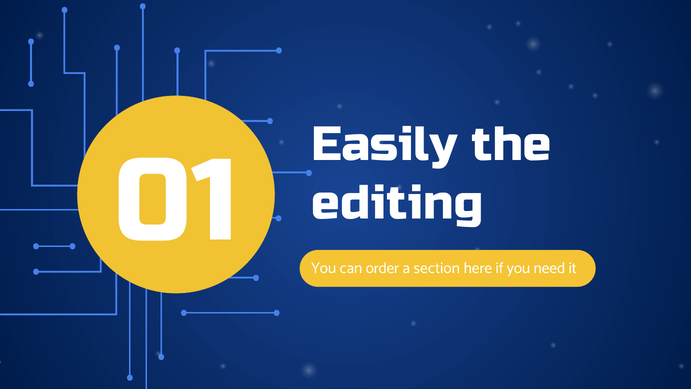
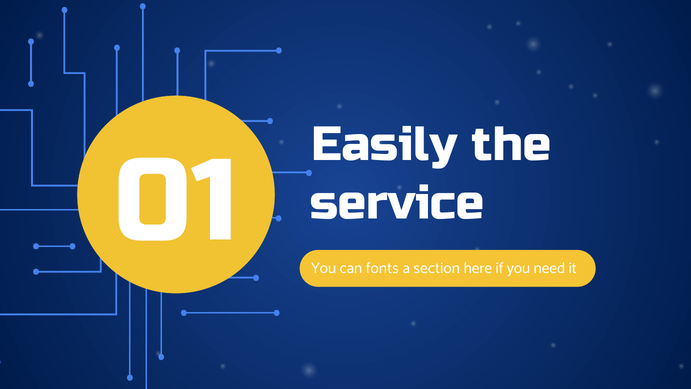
editing: editing -> service
order: order -> fonts
